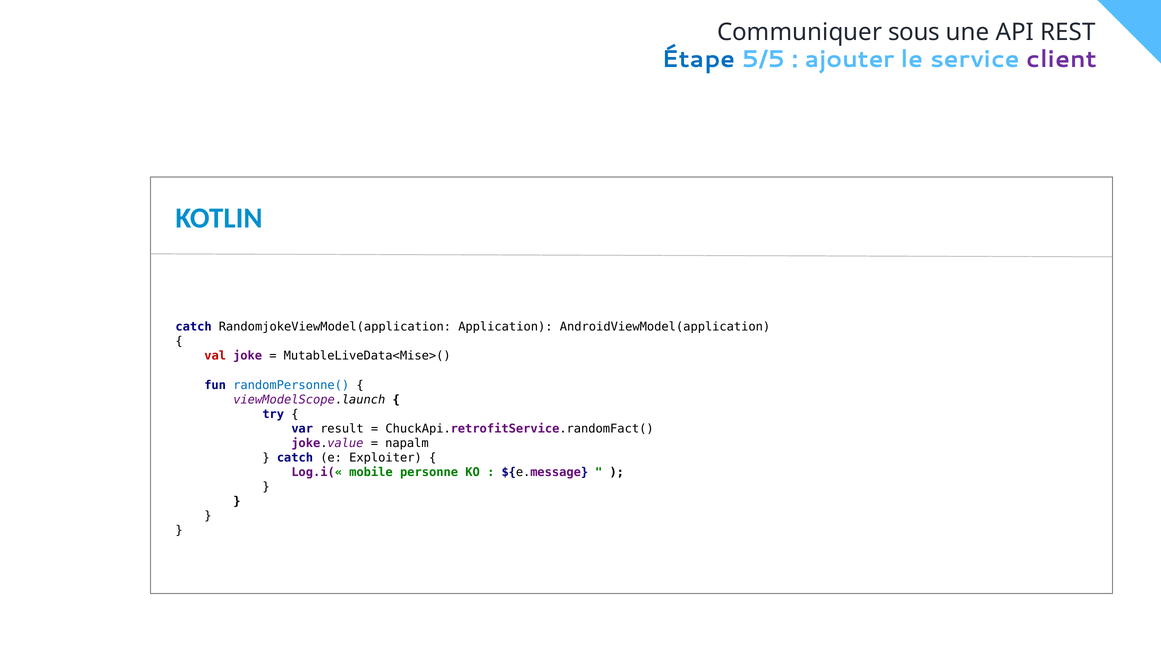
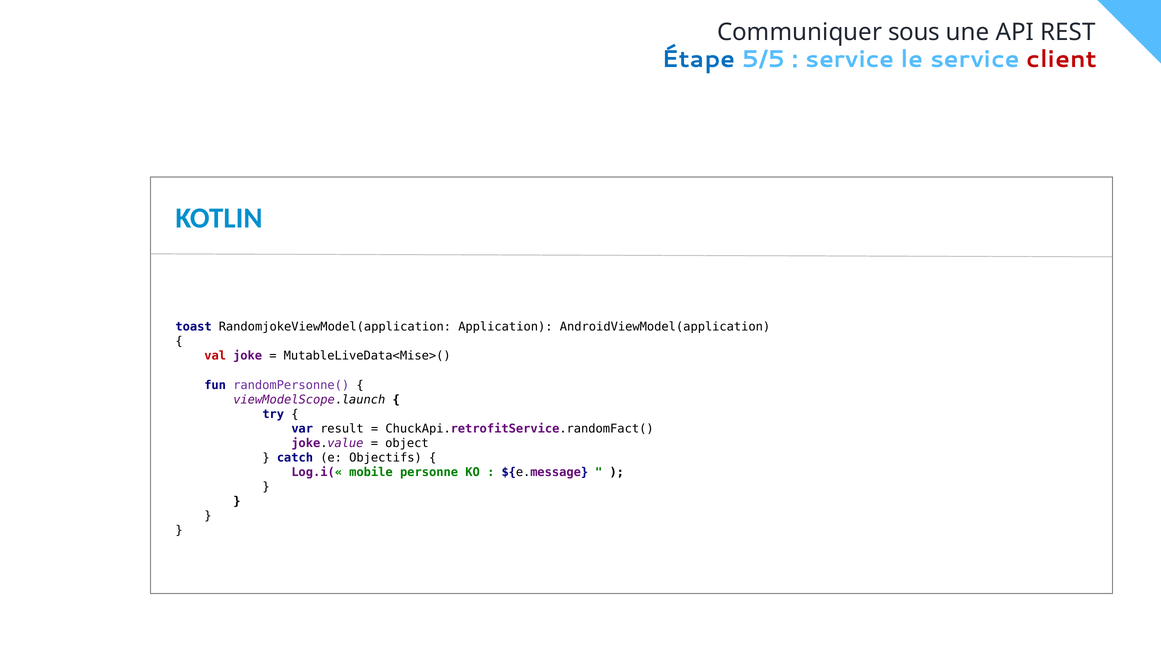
ajouter at (850, 59): ajouter -> service
client colour: purple -> red
catch at (194, 327): catch -> toast
randomPersonne( colour: blue -> purple
napalm: napalm -> object
Exploiter: Exploiter -> Objectifs
